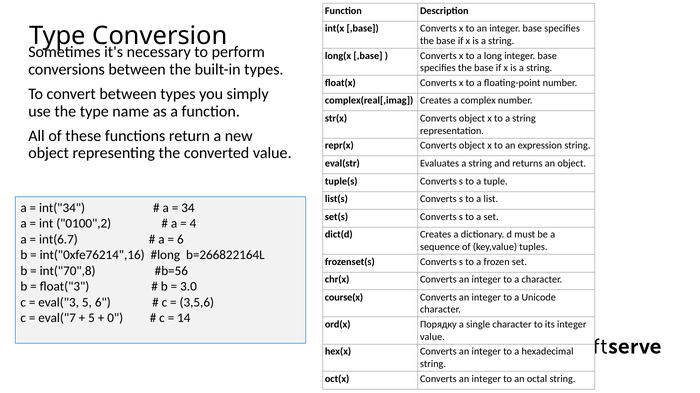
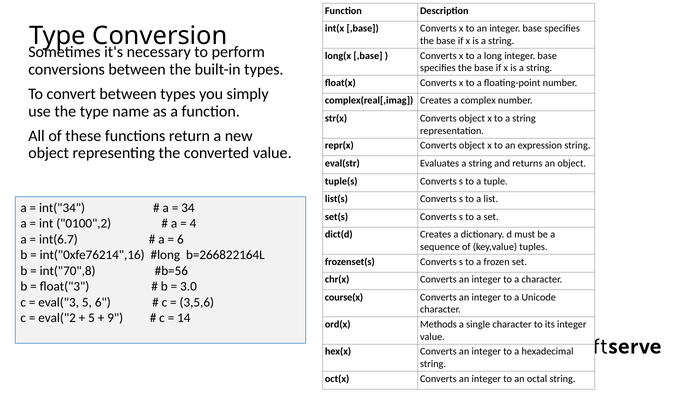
eval("7: eval("7 -> eval("2
0: 0 -> 9
Порядку: Порядку -> Methods
